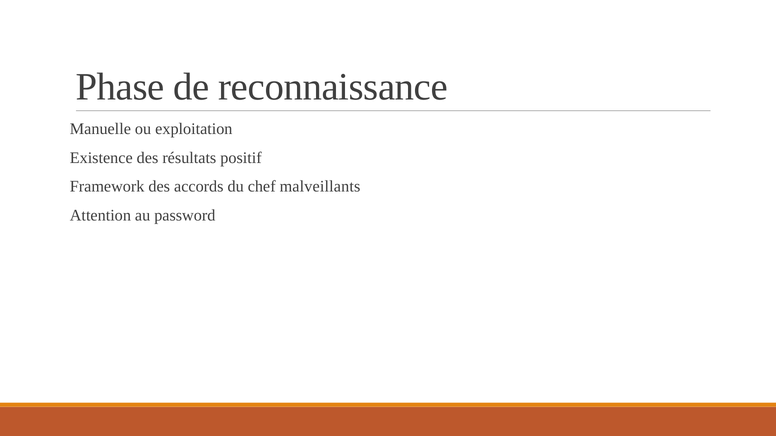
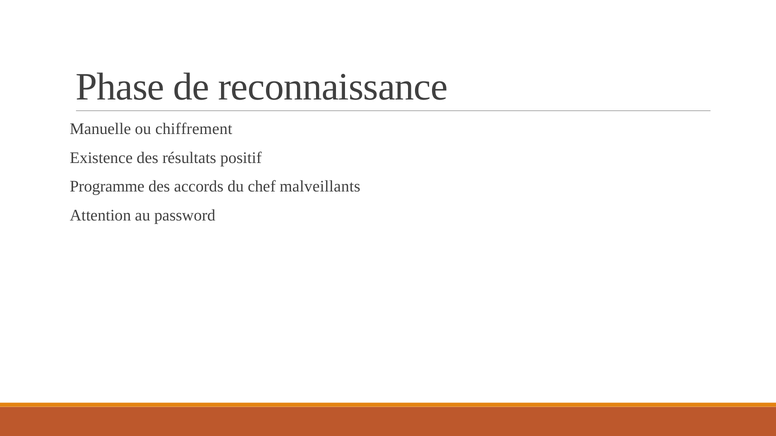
exploitation: exploitation -> chiffrement
Framework: Framework -> Programme
